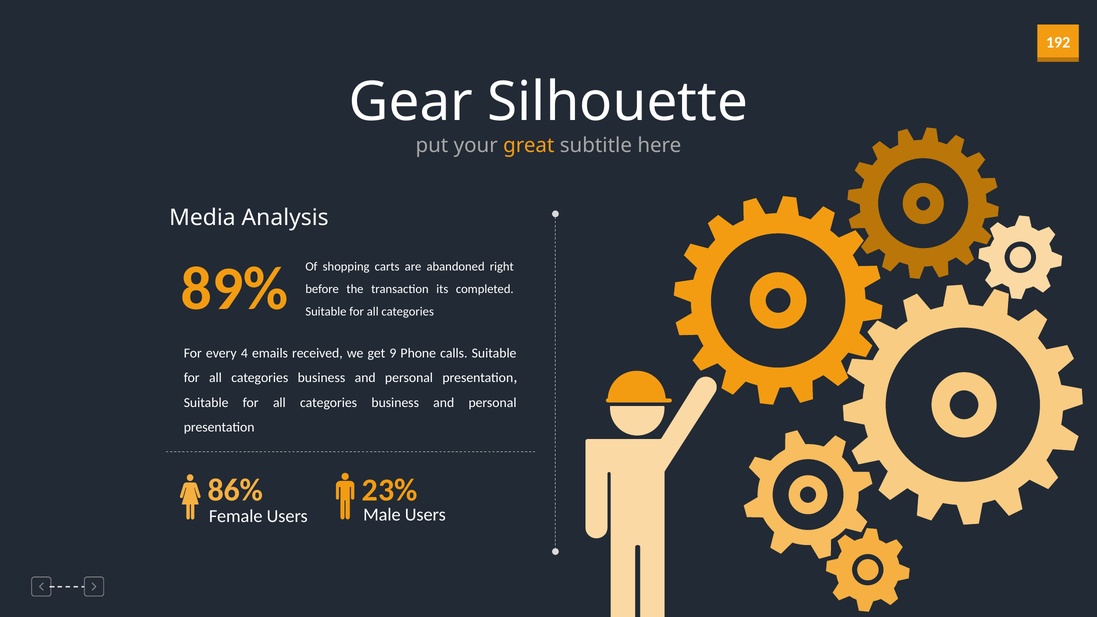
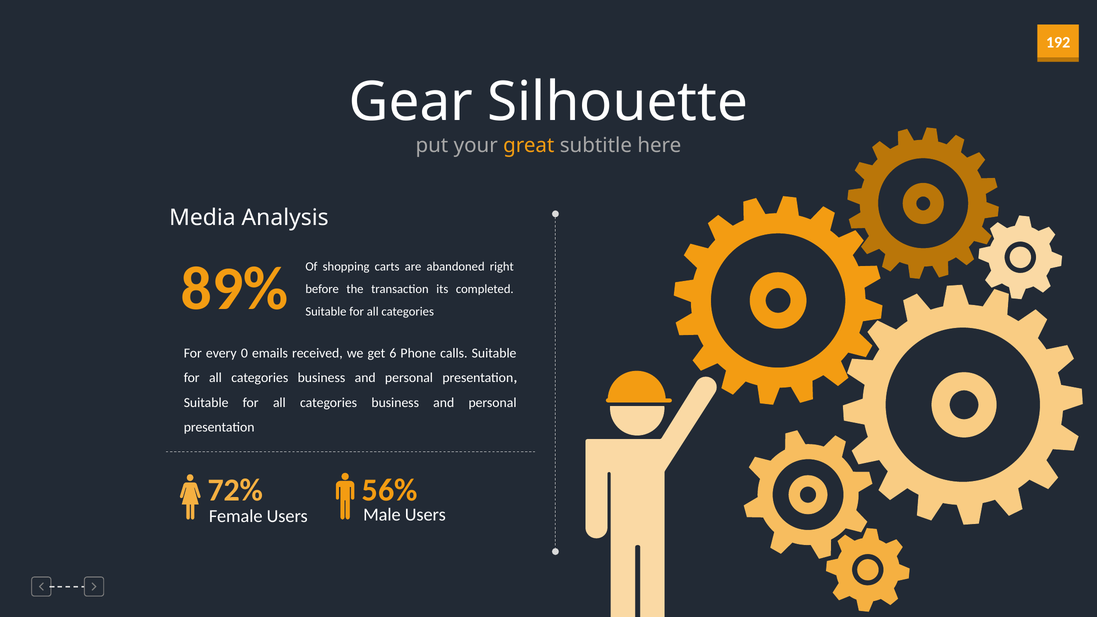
4: 4 -> 0
9: 9 -> 6
86%: 86% -> 72%
23%: 23% -> 56%
